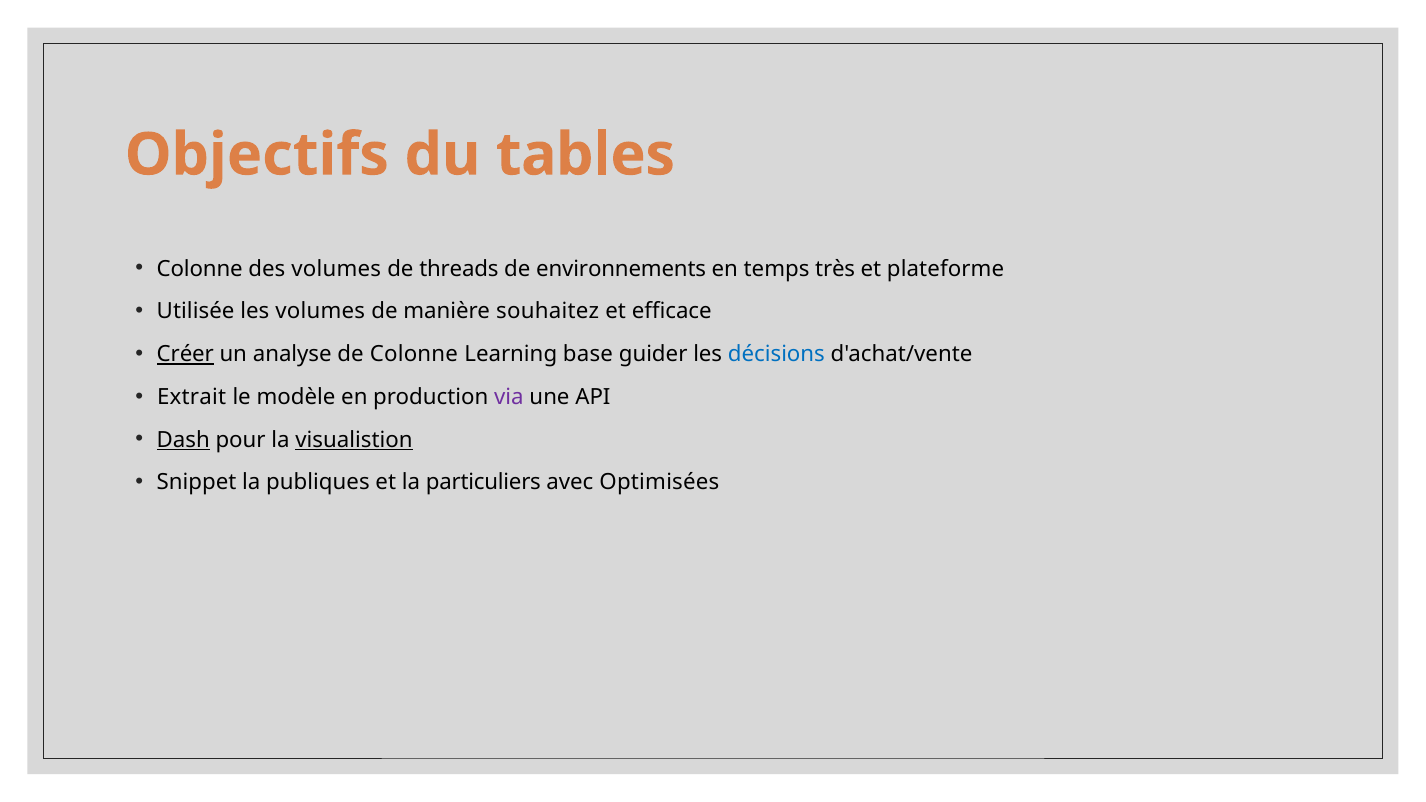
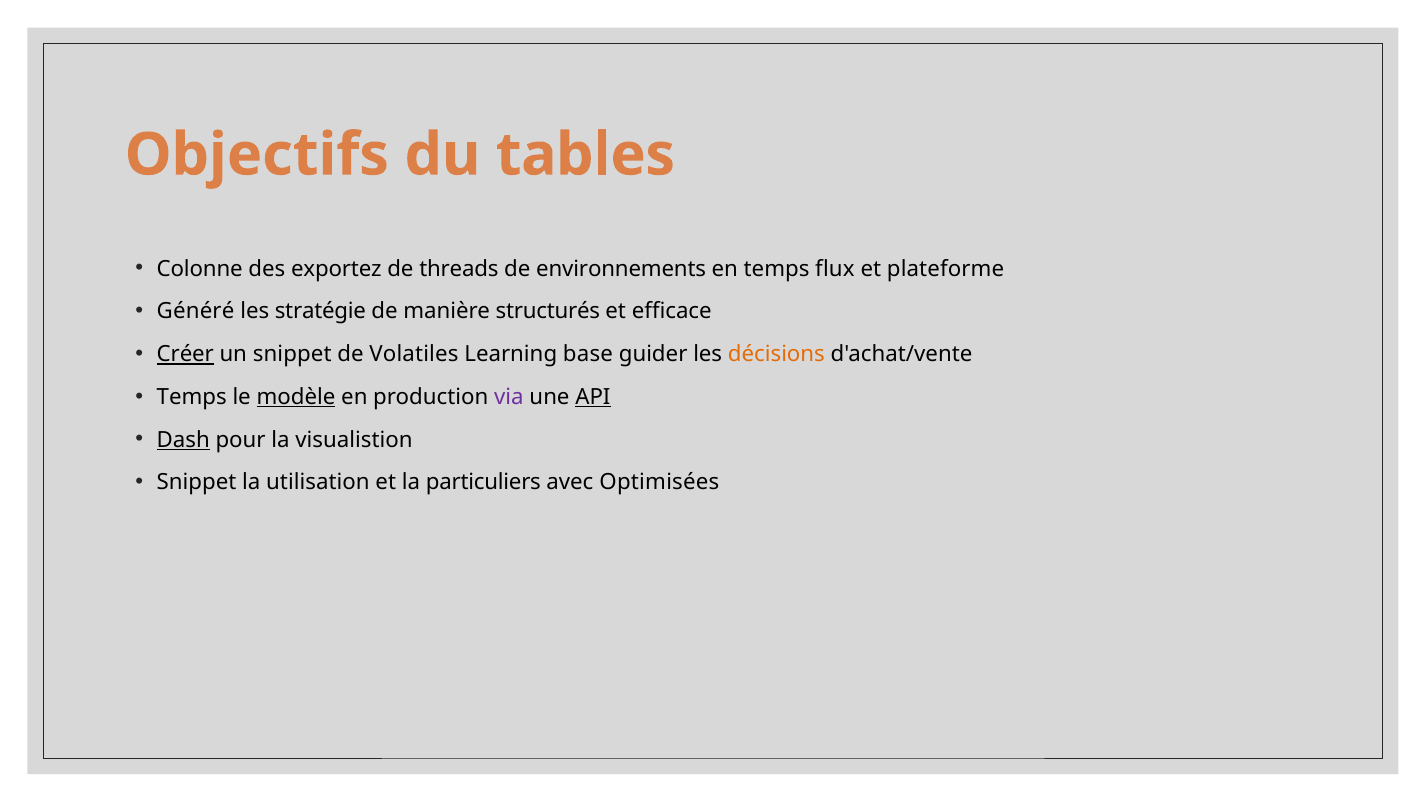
des volumes: volumes -> exportez
très: très -> flux
Utilisée: Utilisée -> Généré
les volumes: volumes -> stratégie
souhaitez: souhaitez -> structurés
un analyse: analyse -> snippet
de Colonne: Colonne -> Volatiles
décisions colour: blue -> orange
Extrait at (192, 397): Extrait -> Temps
modèle underline: none -> present
API underline: none -> present
visualistion underline: present -> none
publiques: publiques -> utilisation
